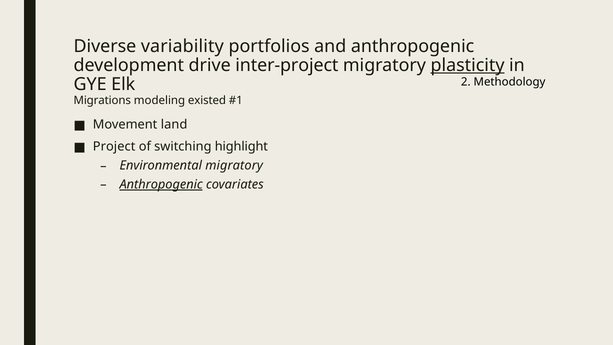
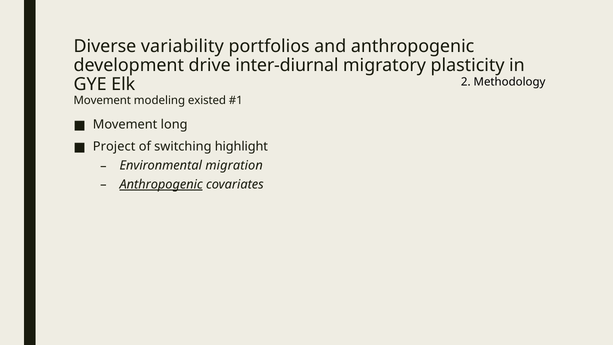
inter-project: inter-project -> inter-diurnal
plasticity underline: present -> none
Migrations at (102, 100): Migrations -> Movement
land: land -> long
Environmental migratory: migratory -> migration
